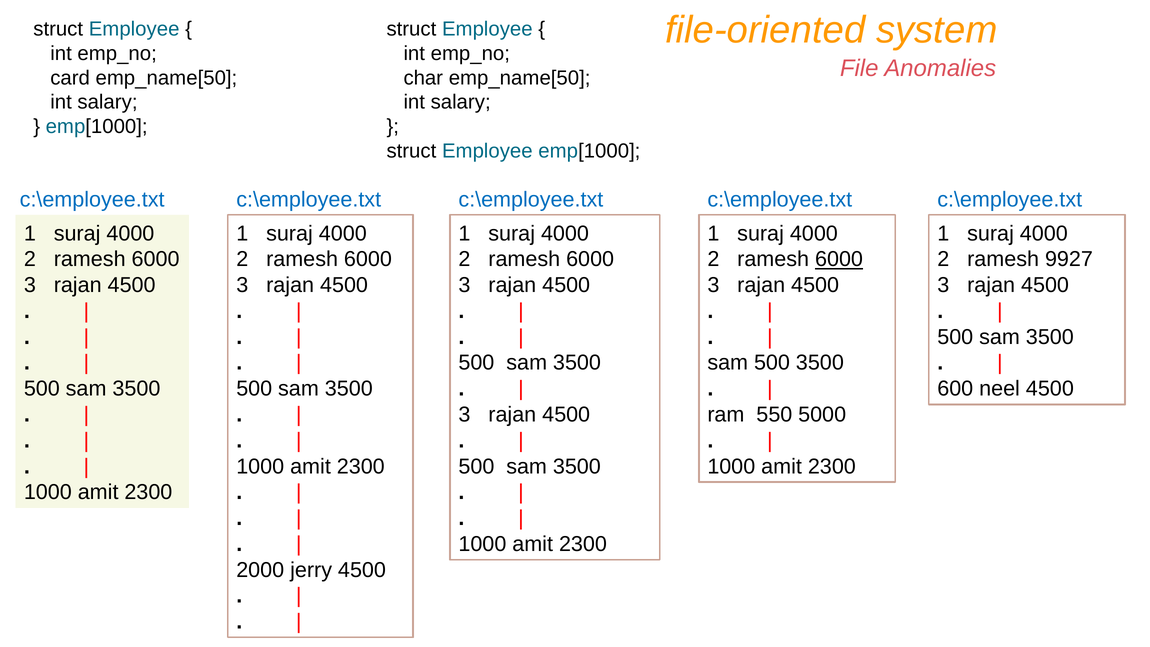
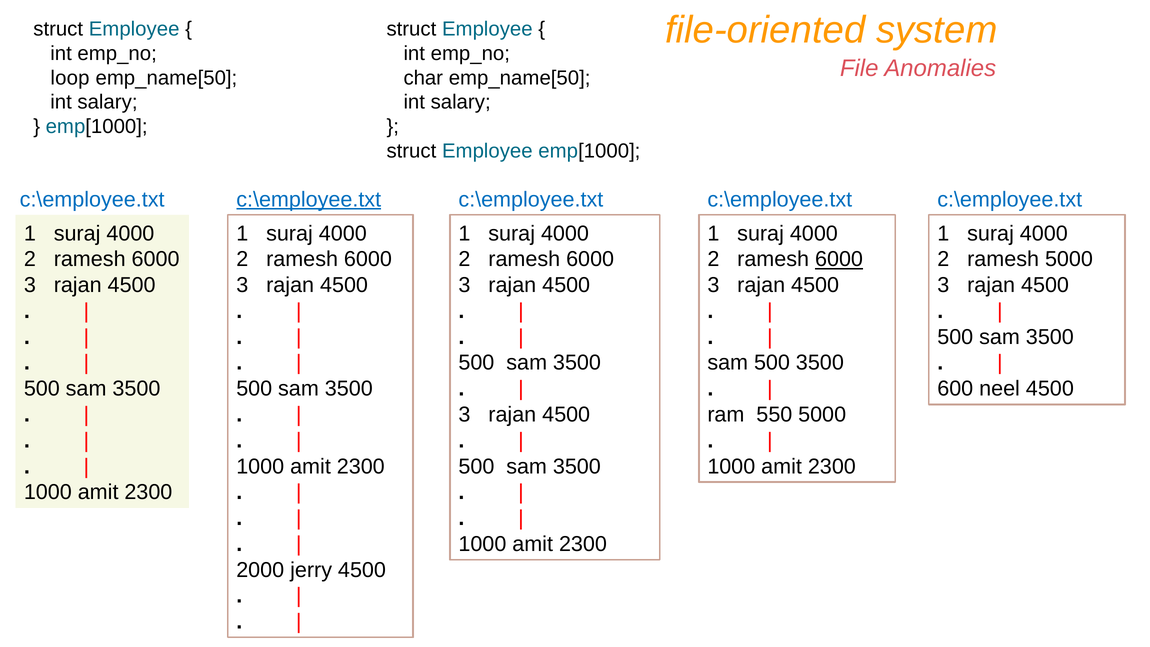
card: card -> loop
c:\employee.txt at (309, 199) underline: none -> present
ramesh 9927: 9927 -> 5000
